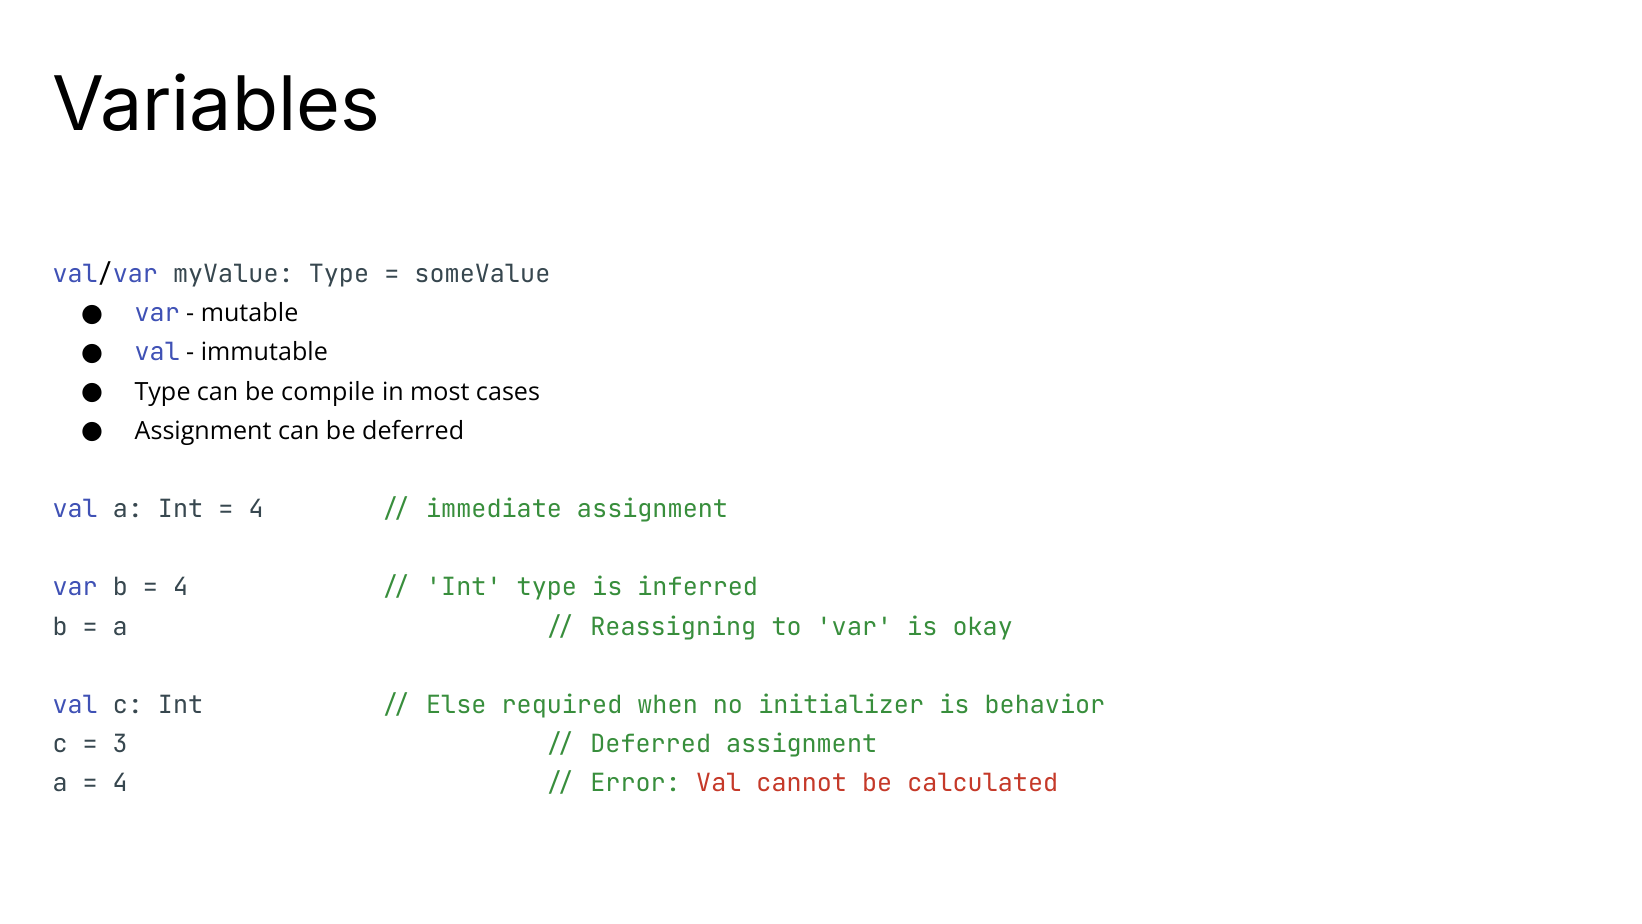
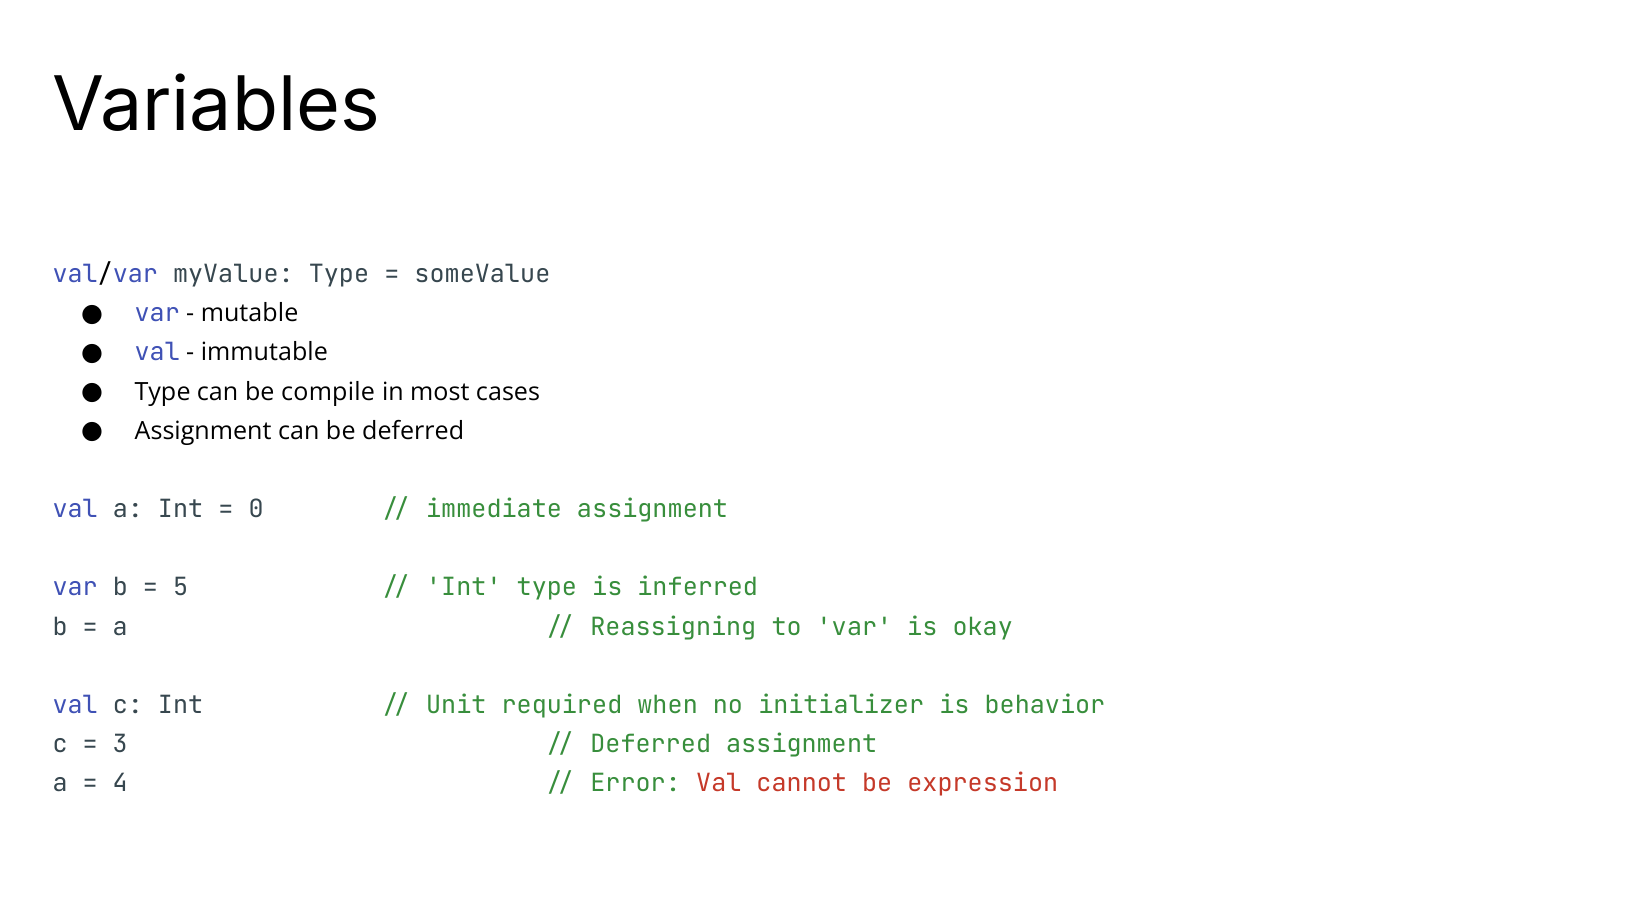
4 at (256, 509): 4 -> 0
4 at (181, 587): 4 -> 5
Else: Else -> Unit
calculated: calculated -> expression
